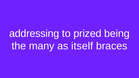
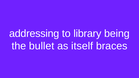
prized: prized -> library
many: many -> bullet
